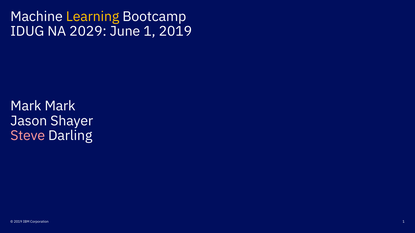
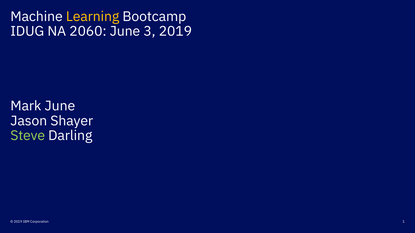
2029: 2029 -> 2060
June 1: 1 -> 3
Mark Mark: Mark -> June
Steve colour: pink -> light green
